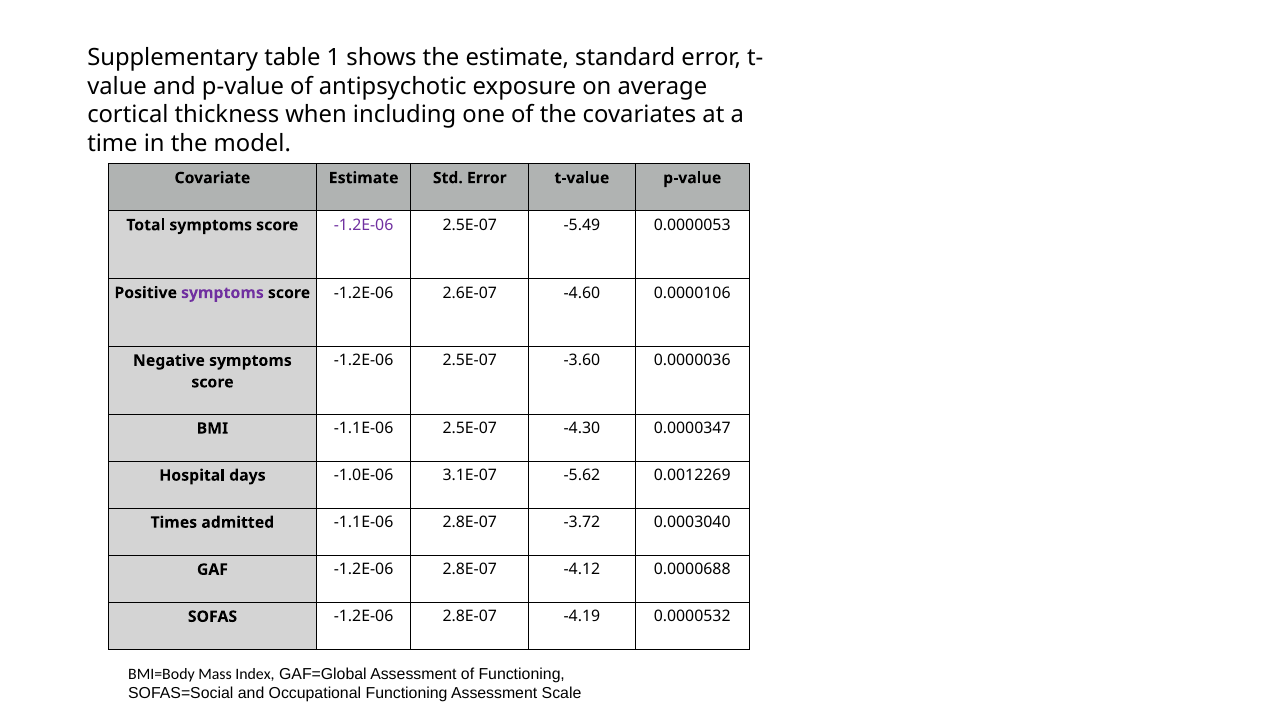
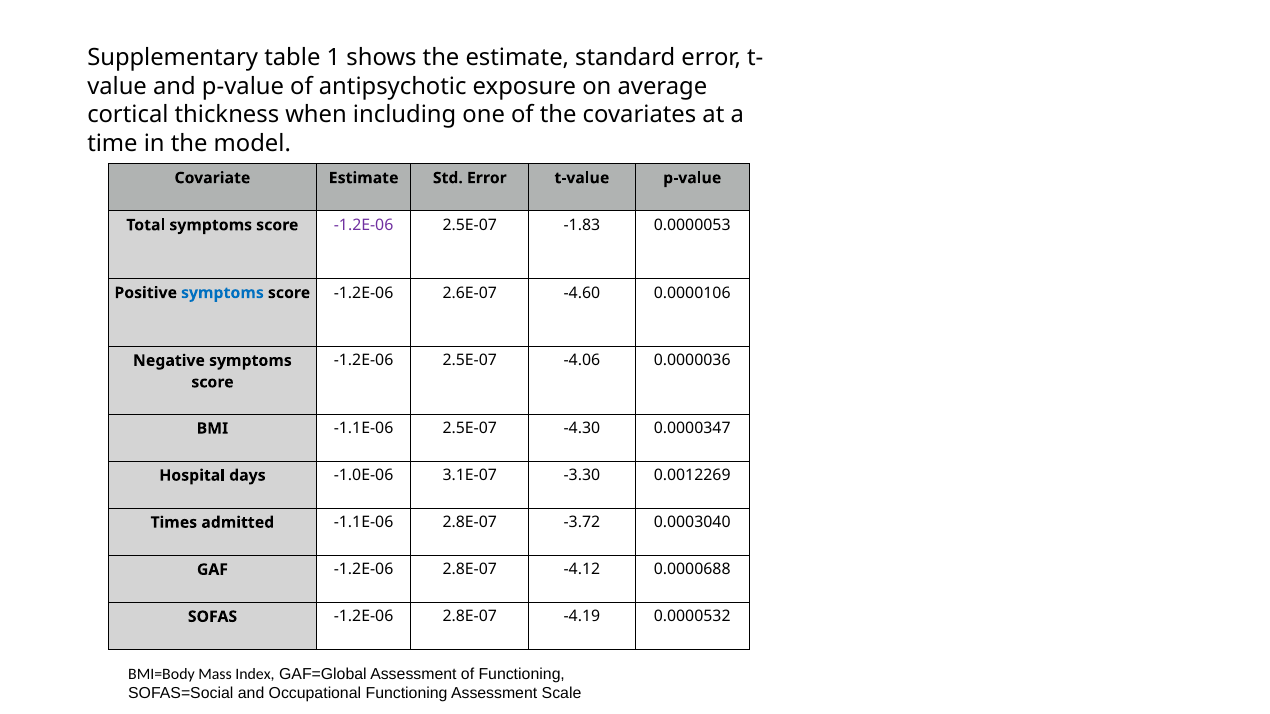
-5.49: -5.49 -> -1.83
symptoms at (222, 293) colour: purple -> blue
-3.60: -3.60 -> -4.06
-5.62: -5.62 -> -3.30
